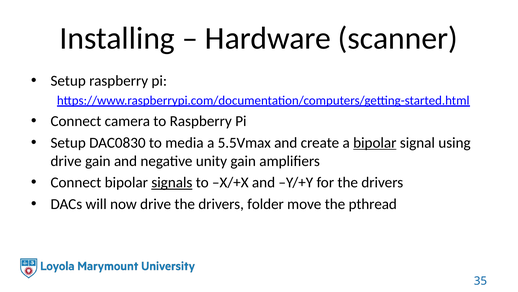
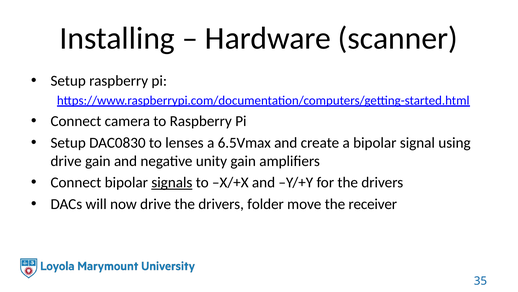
media: media -> lenses
5.5Vmax: 5.5Vmax -> 6.5Vmax
bipolar at (375, 143) underline: present -> none
pthread: pthread -> receiver
